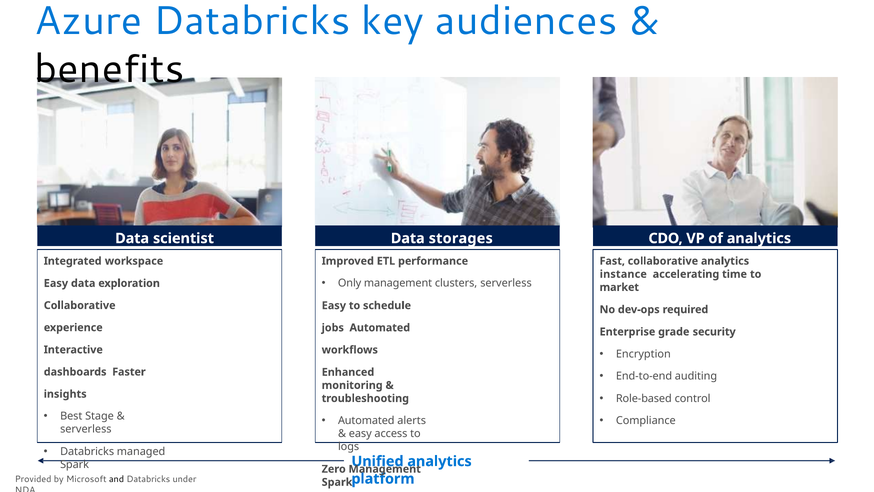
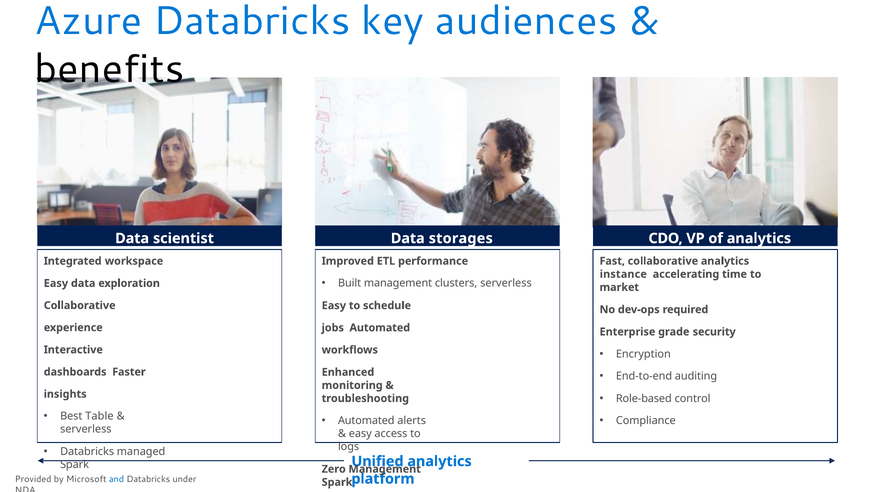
Only: Only -> Built
Stage: Stage -> Table
and colour: black -> blue
